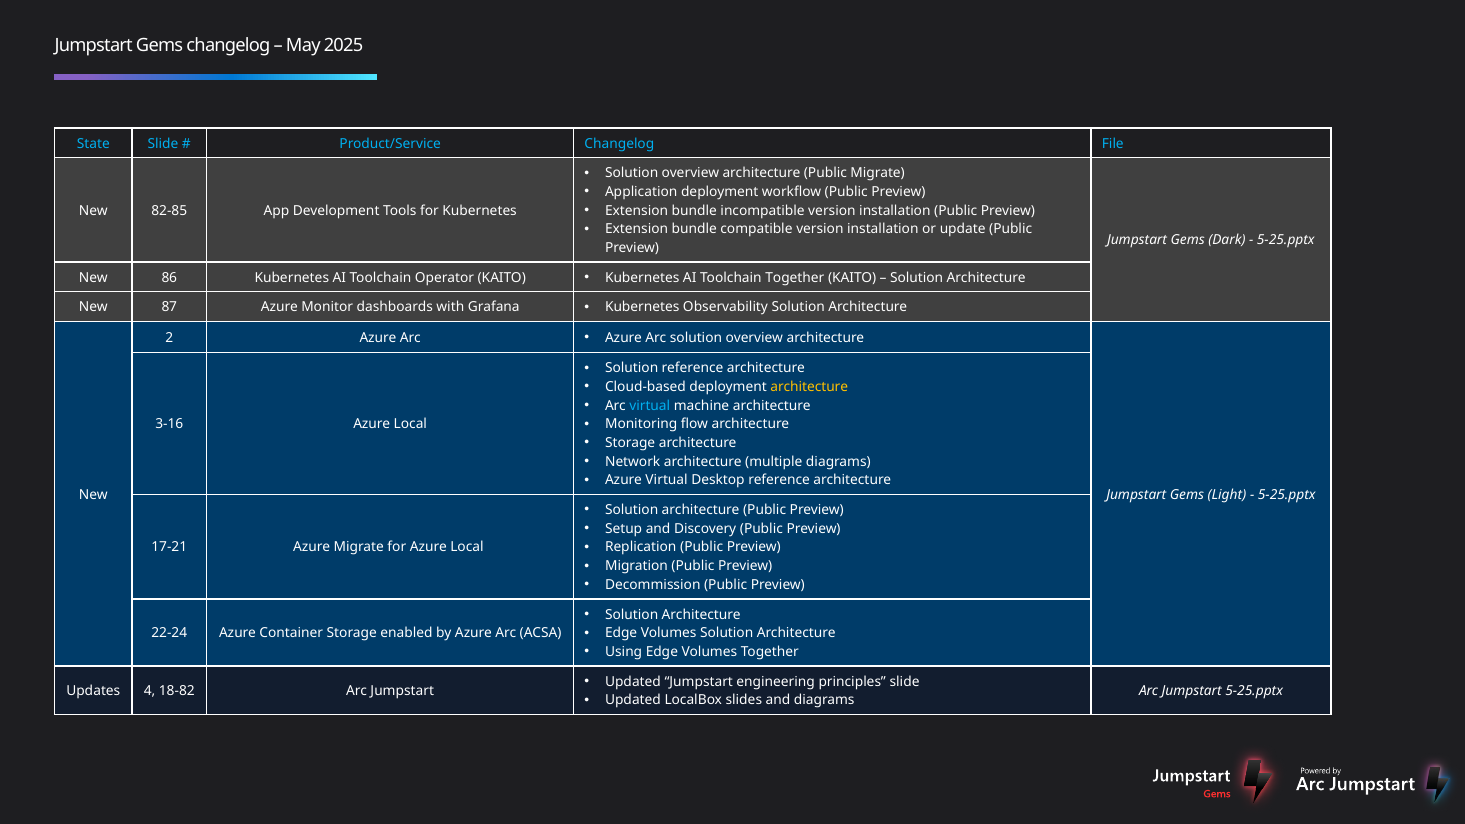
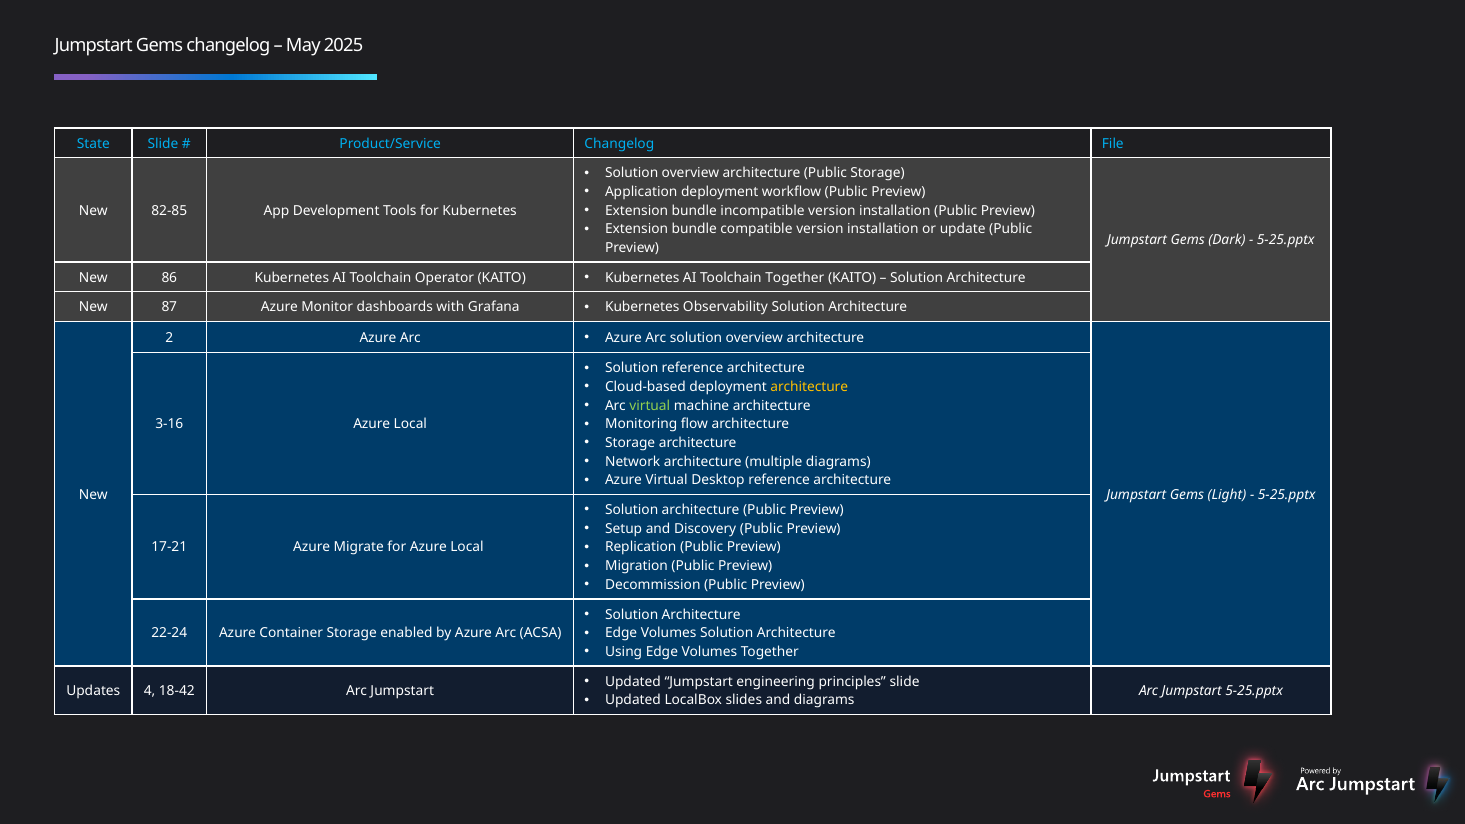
Public Migrate: Migrate -> Storage
virtual at (650, 406) colour: light blue -> light green
18-82: 18-82 -> 18-42
